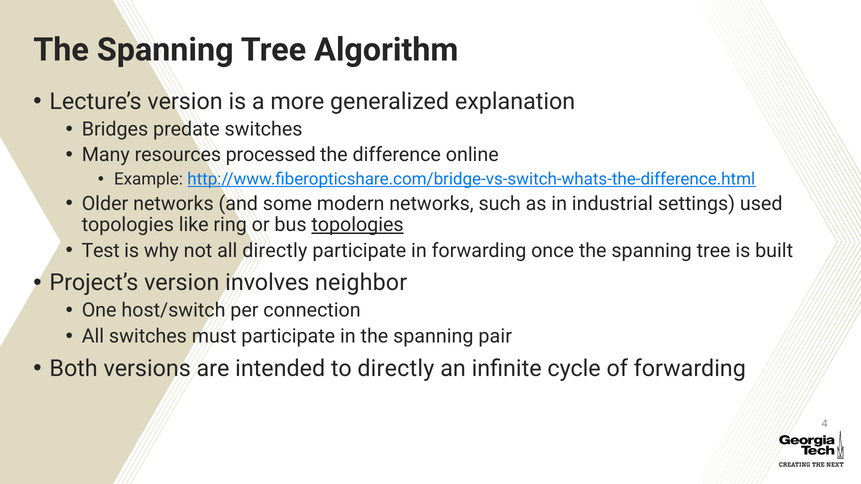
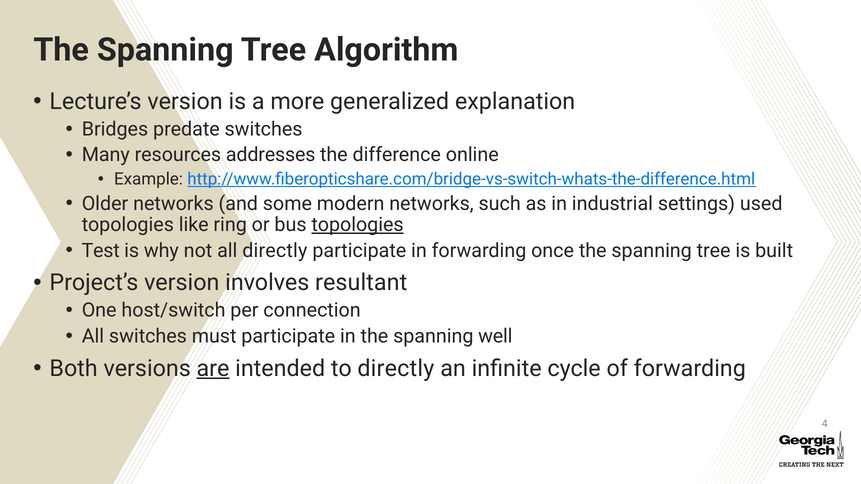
processed: processed -> addresses
neighbor: neighbor -> resultant
pair: pair -> well
are underline: none -> present
